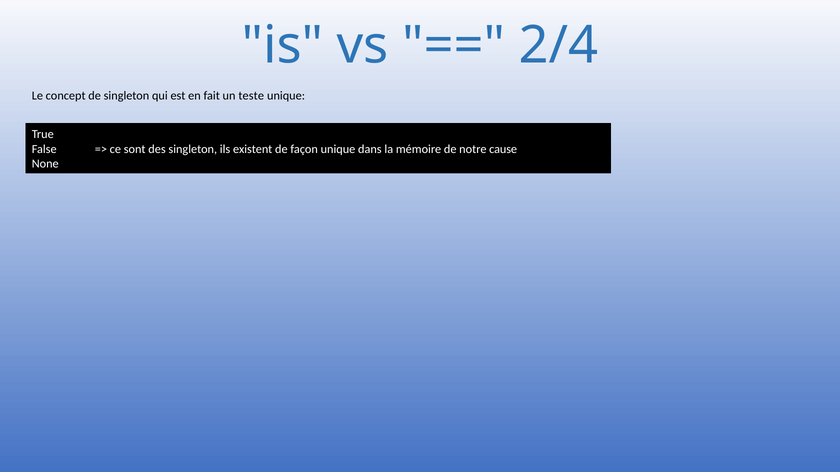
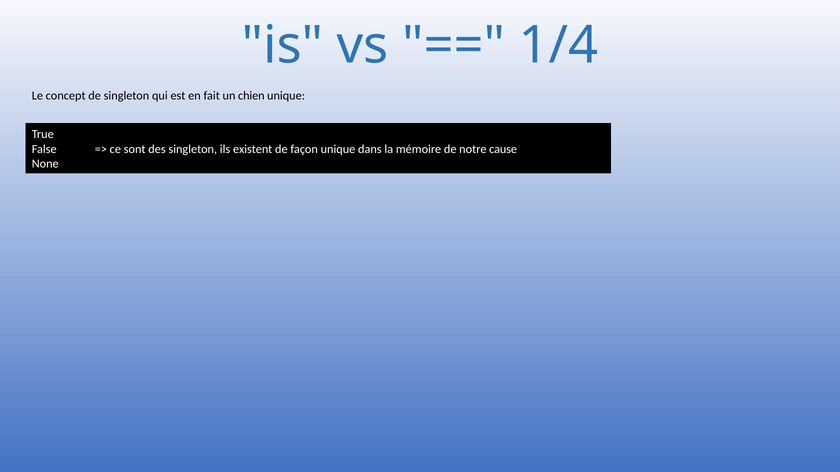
2/4: 2/4 -> 1/4
teste: teste -> chien
